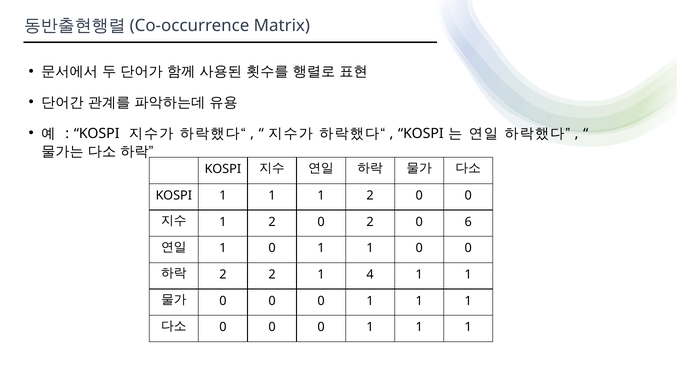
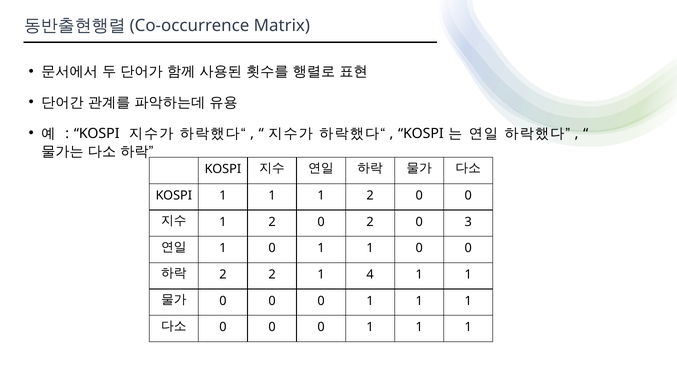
6: 6 -> 3
